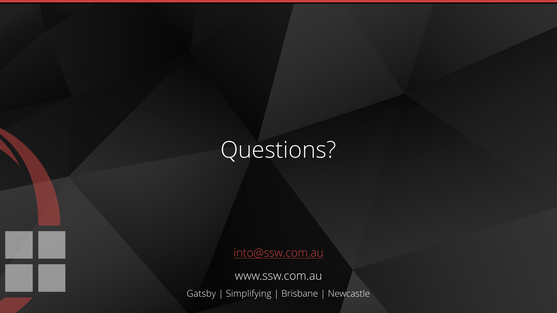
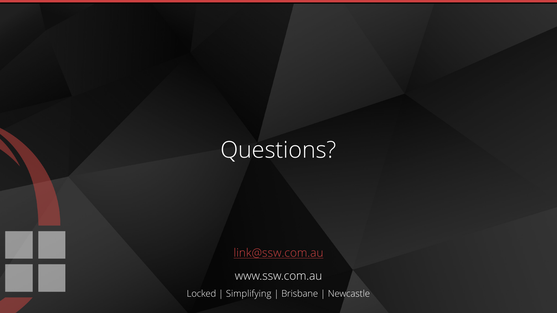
into@ssw.com.au: into@ssw.com.au -> link@ssw.com.au
Gatsby: Gatsby -> Locked
